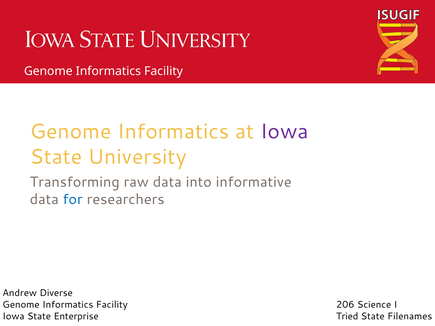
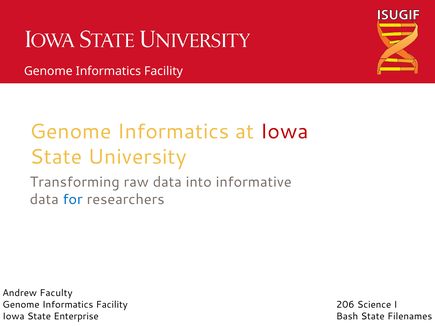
Iowa at (284, 132) colour: purple -> red
Diverse: Diverse -> Faculty
Tried: Tried -> Bash
